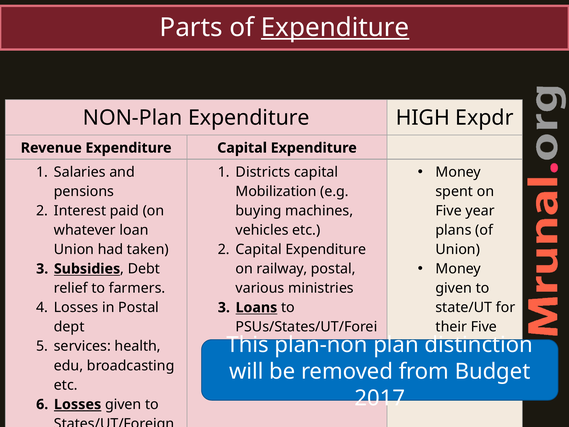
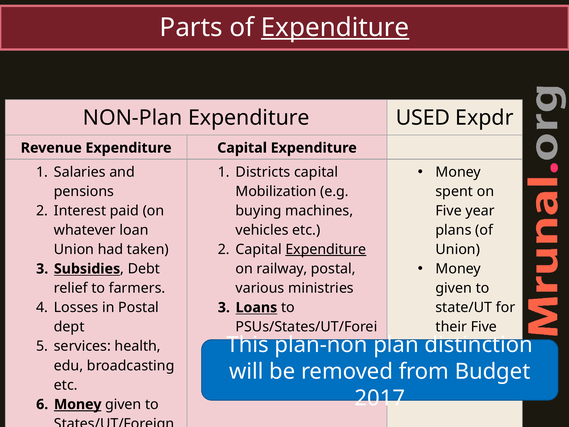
HIGH: HIGH -> USED
Expenditure at (326, 249) underline: none -> present
Losses at (78, 404): Losses -> Money
